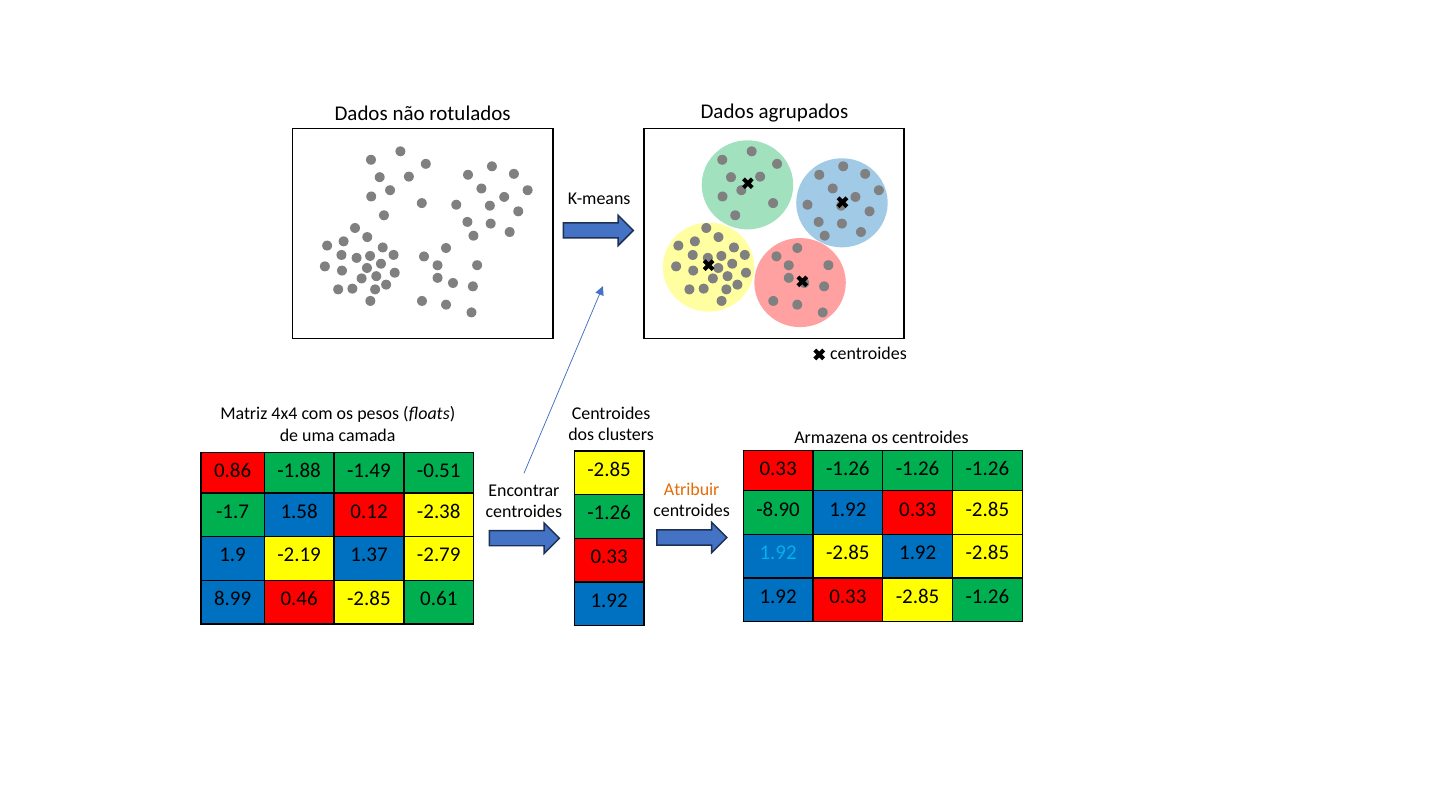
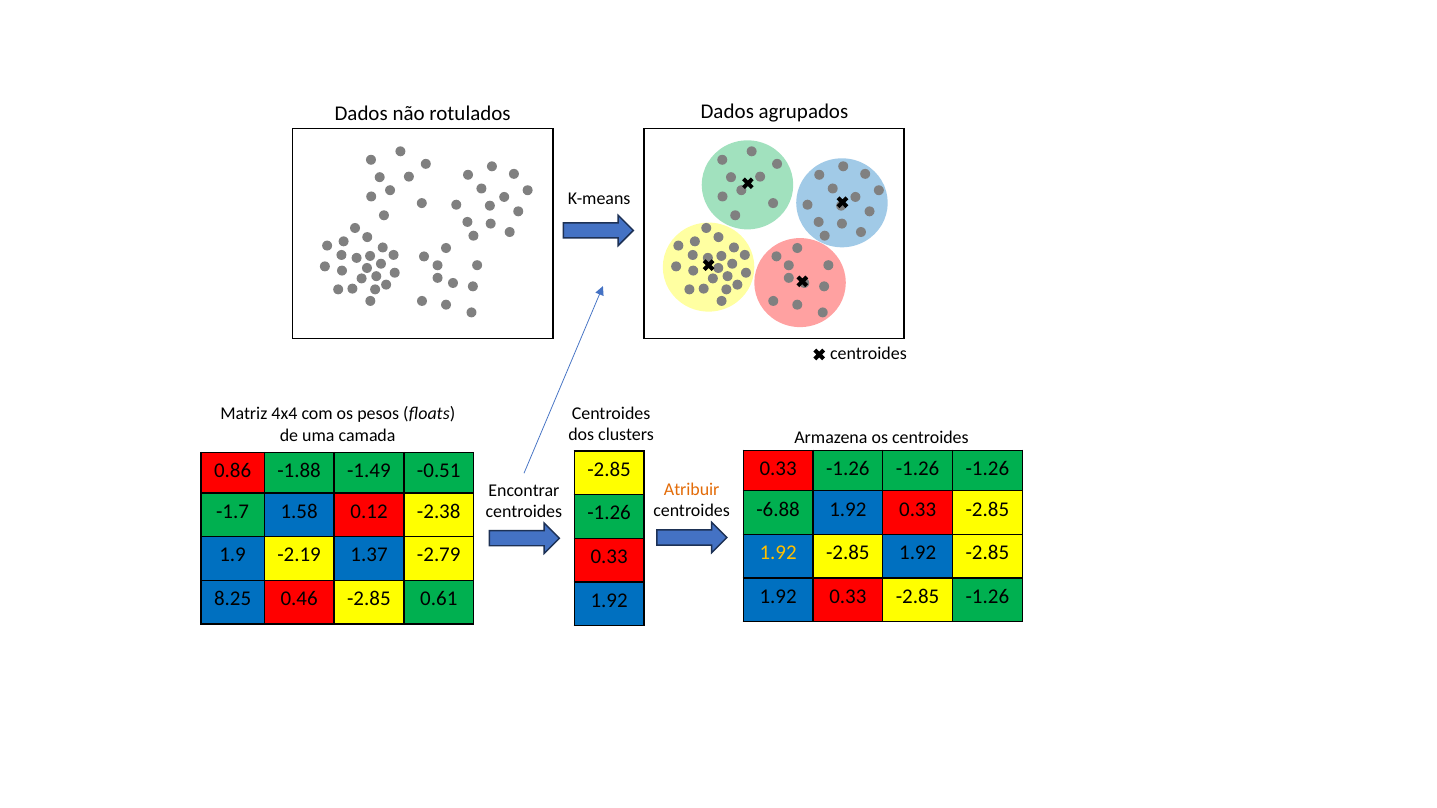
-8.90: -8.90 -> -6.88
1.92 at (778, 553) colour: light blue -> yellow
8.99: 8.99 -> 8.25
